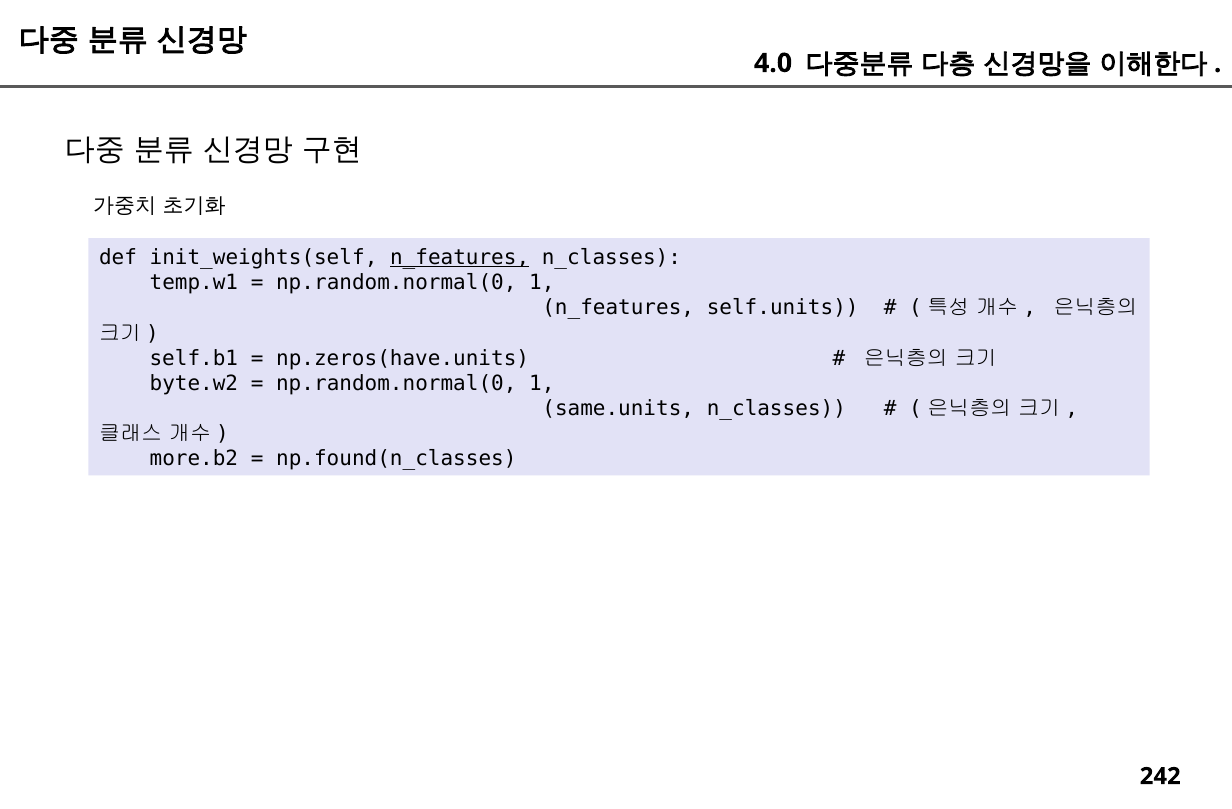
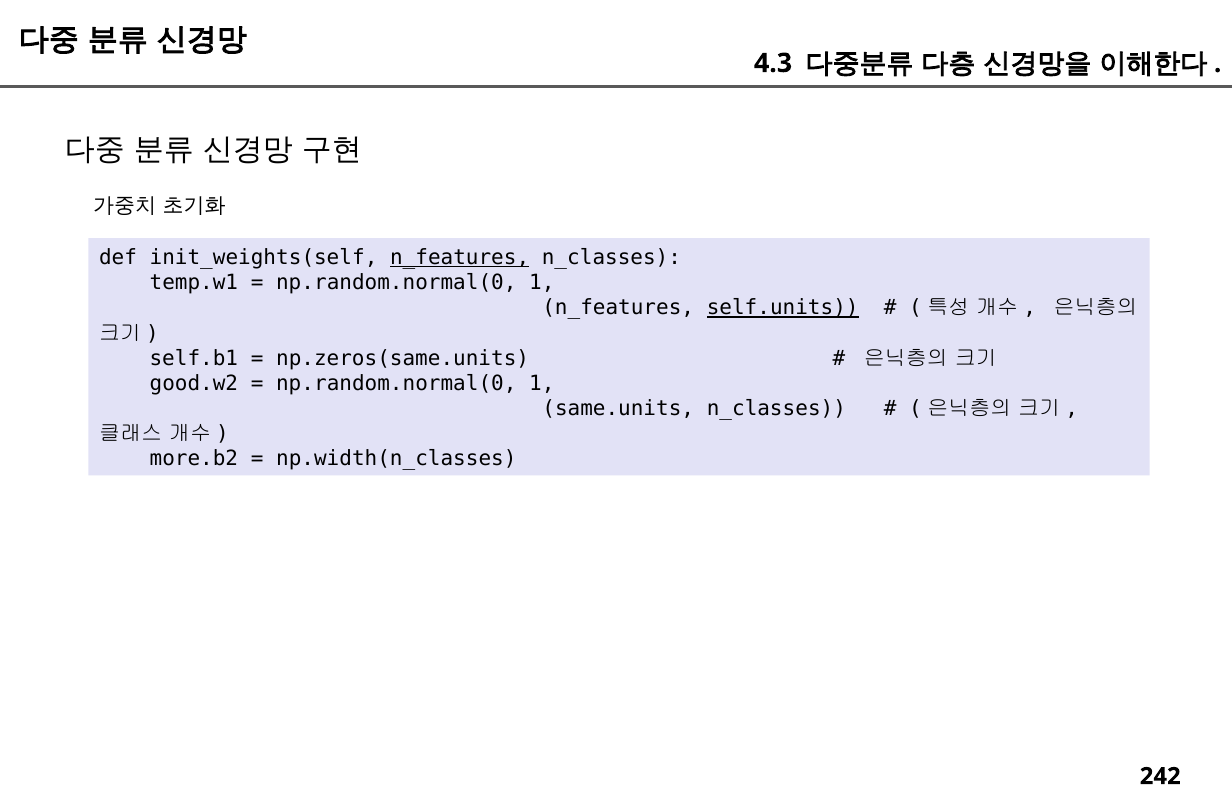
4.0: 4.0 -> 4.3
self.units underline: none -> present
np.zeros(have.units: np.zeros(have.units -> np.zeros(same.units
byte.w2: byte.w2 -> good.w2
np.found(n_classes: np.found(n_classes -> np.width(n_classes
